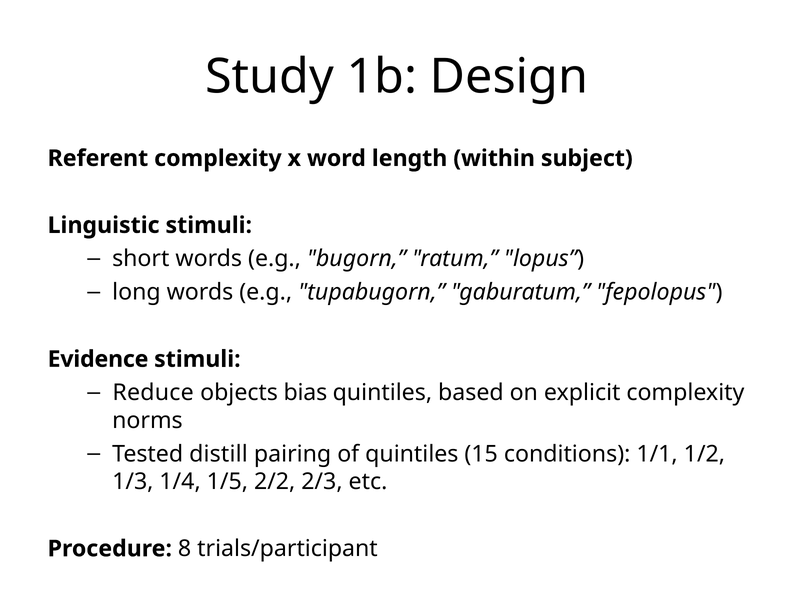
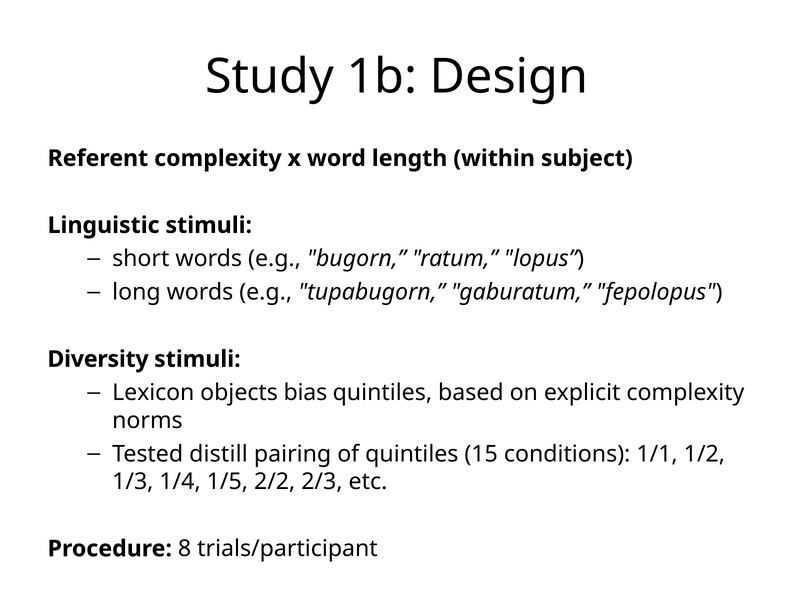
Evidence: Evidence -> Diversity
Reduce: Reduce -> Lexicon
